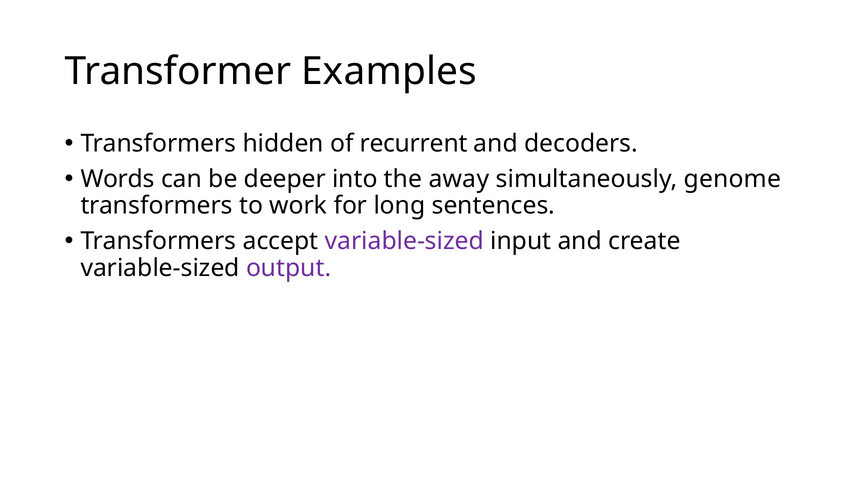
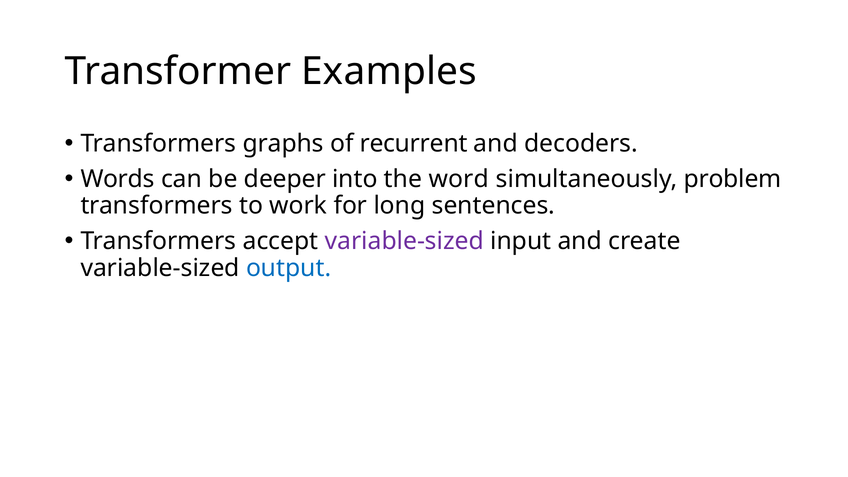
hidden: hidden -> graphs
away: away -> word
genome: genome -> problem
output colour: purple -> blue
